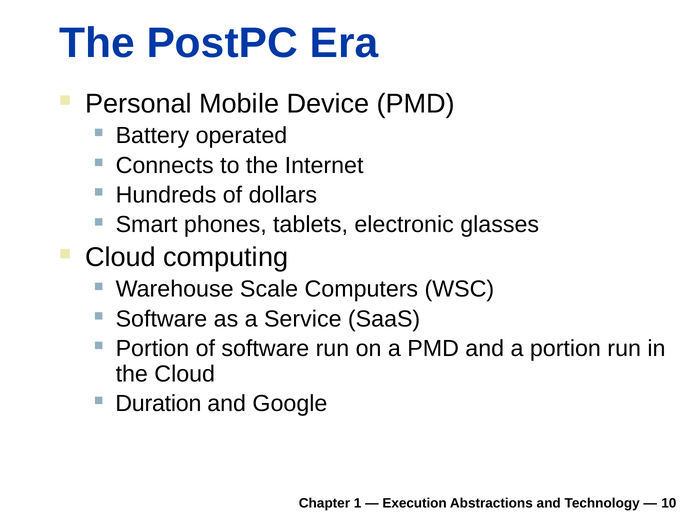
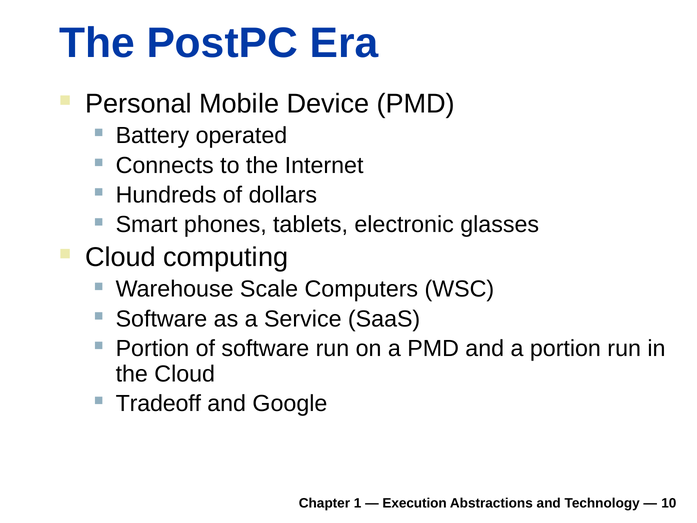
Duration: Duration -> Tradeoff
